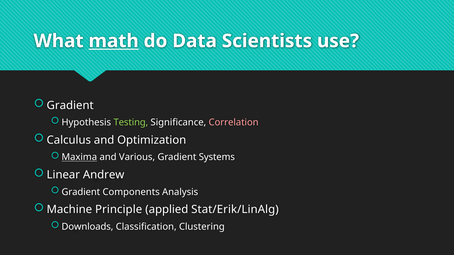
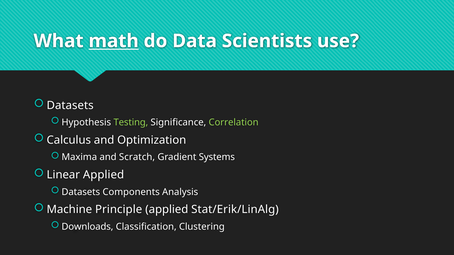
Gradient at (70, 105): Gradient -> Datasets
Correlation colour: pink -> light green
Maxima underline: present -> none
Various: Various -> Scratch
Linear Andrew: Andrew -> Applied
Gradient at (81, 192): Gradient -> Datasets
